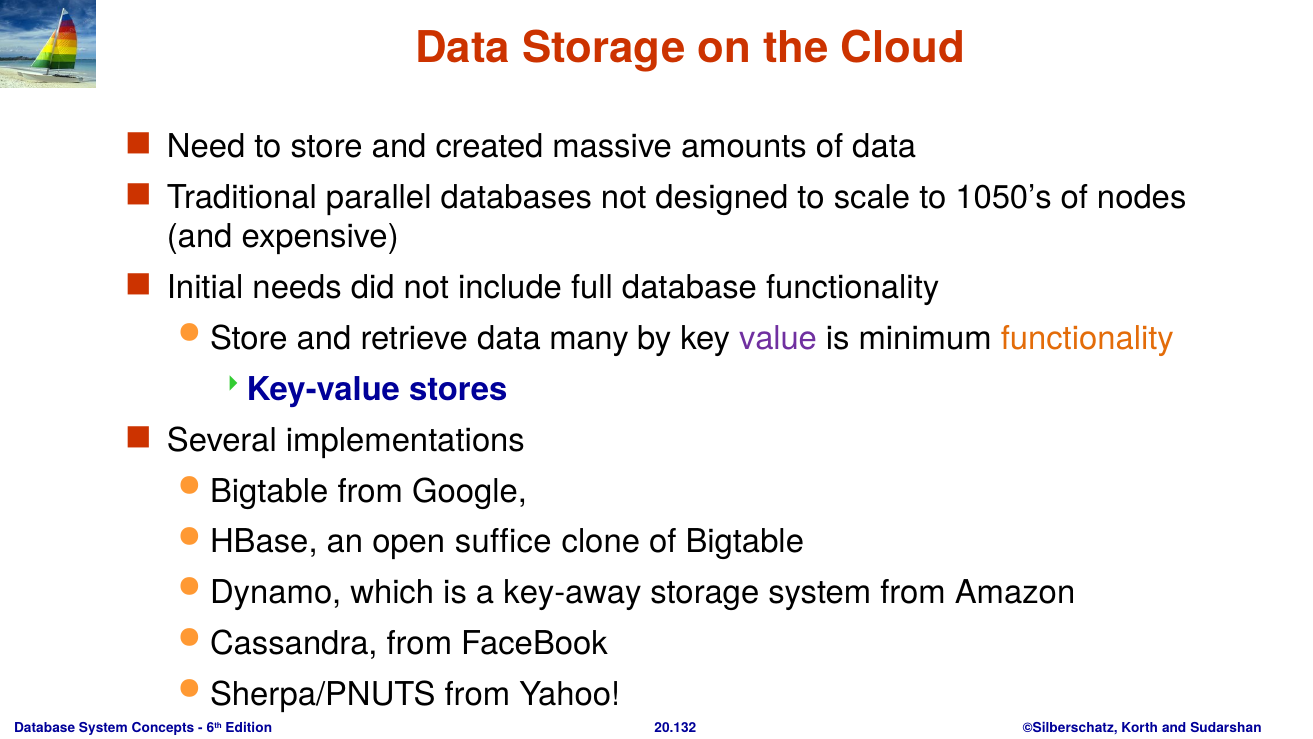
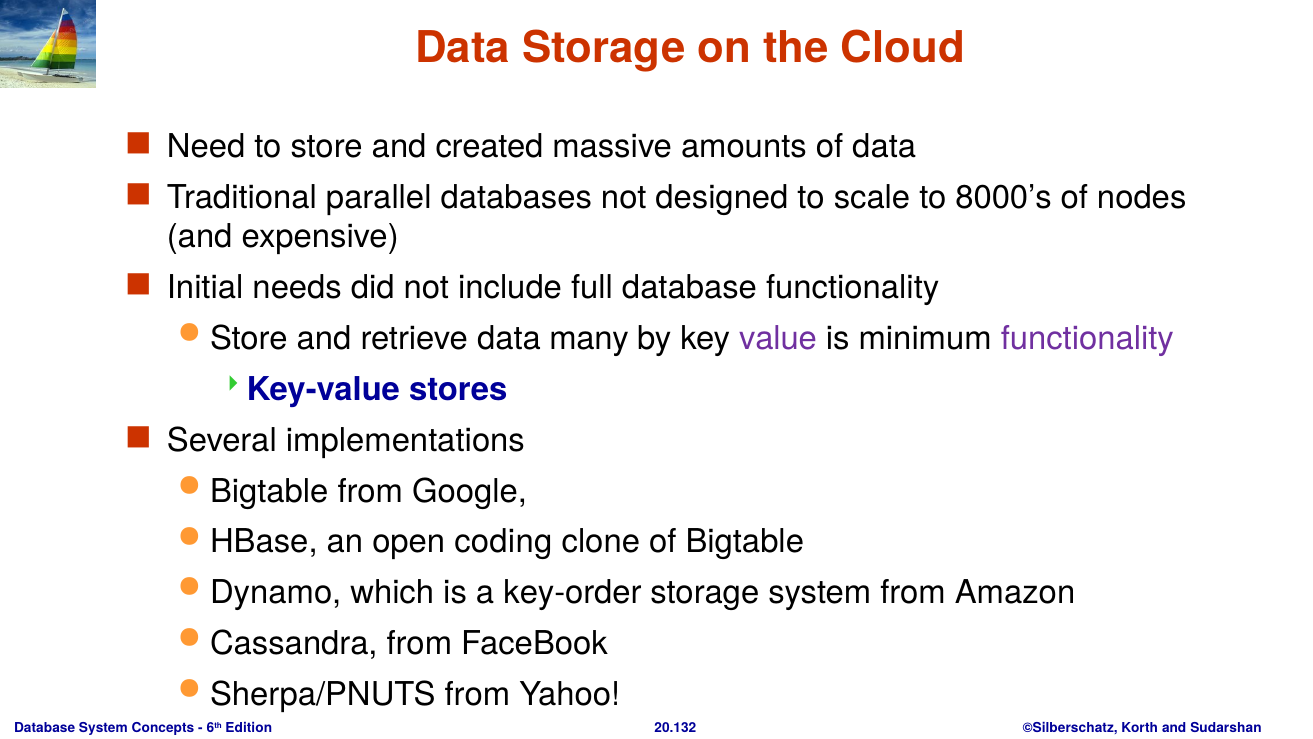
1050’s: 1050’s -> 8000’s
functionality at (1087, 338) colour: orange -> purple
suffice: suffice -> coding
key-away: key-away -> key-order
